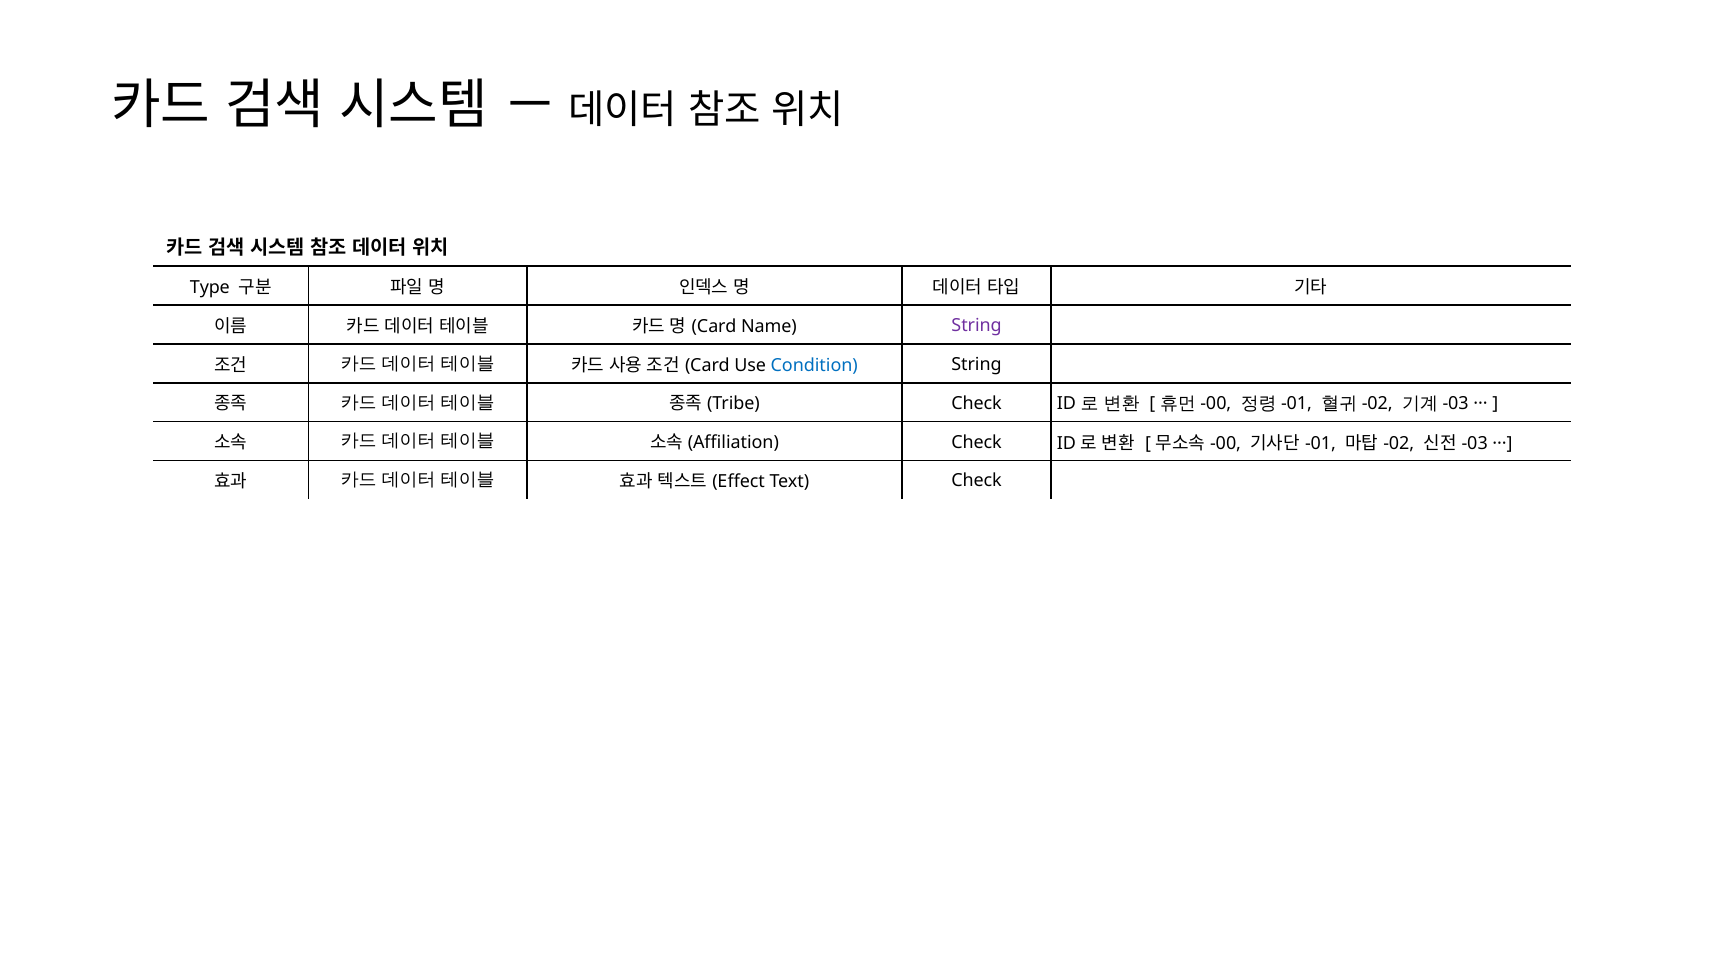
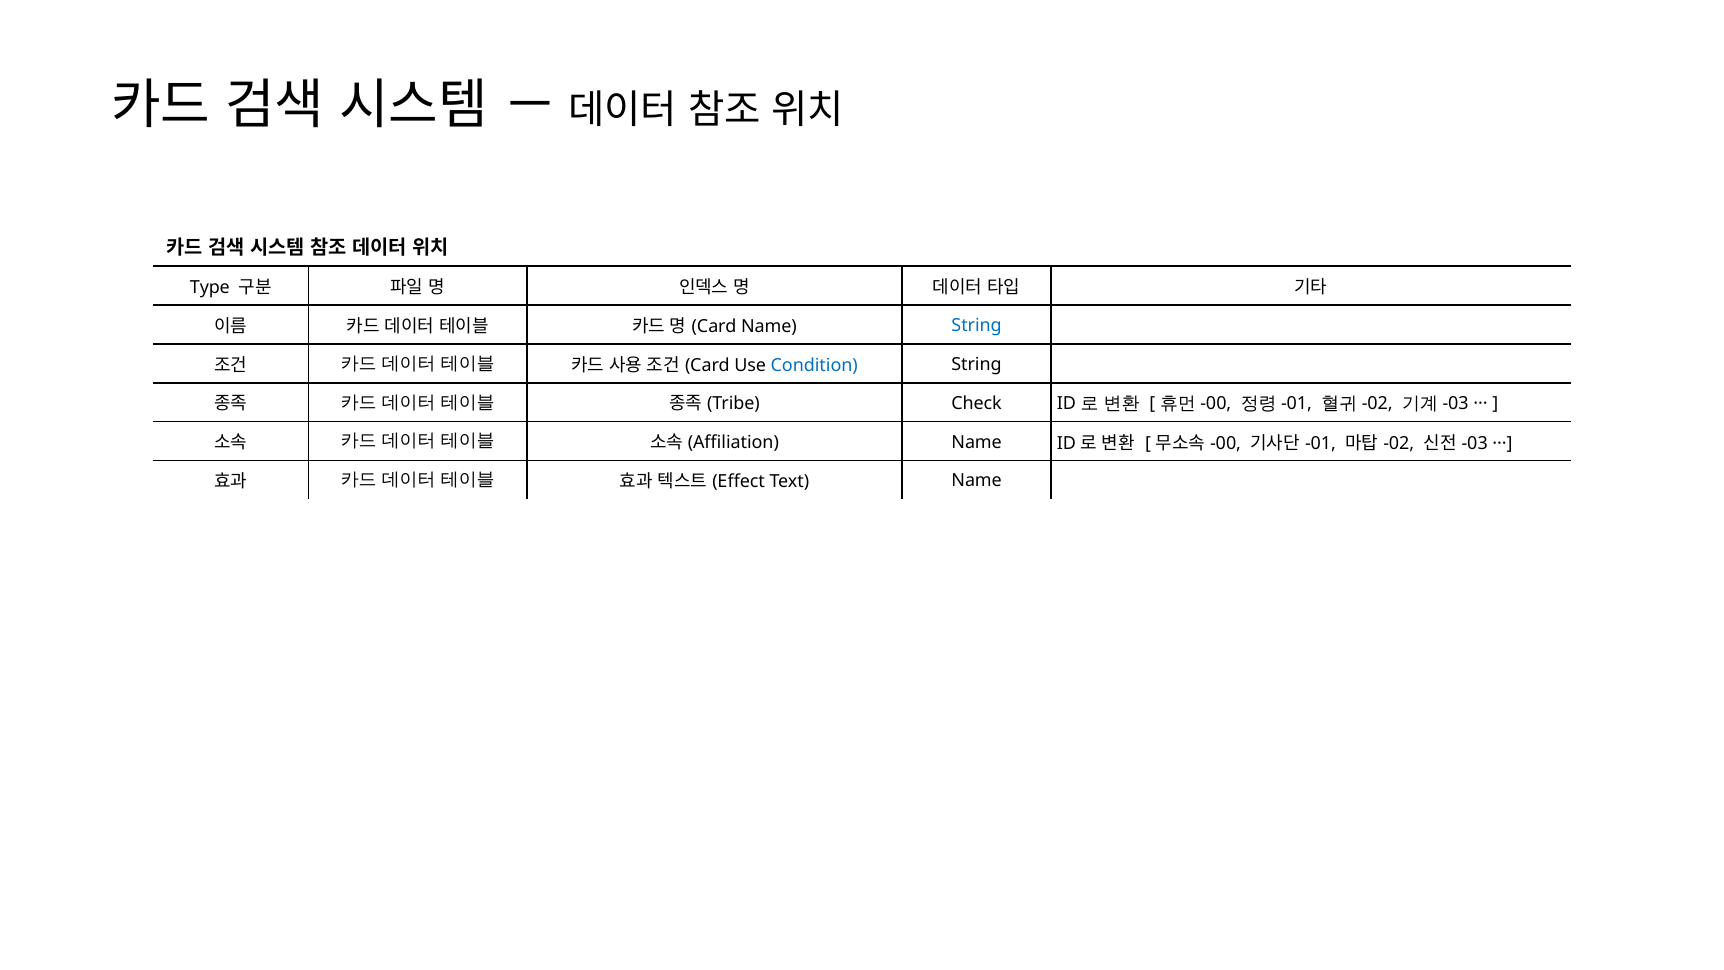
String at (977, 325) colour: purple -> blue
Check at (977, 442): Check -> Name
Text Check: Check -> Name
